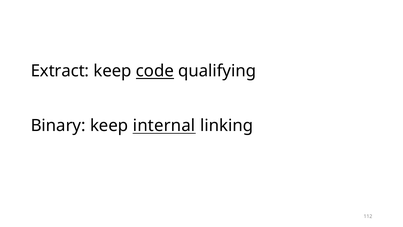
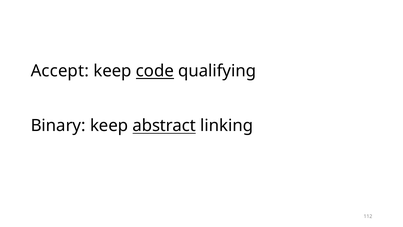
Extract: Extract -> Accept
internal: internal -> abstract
